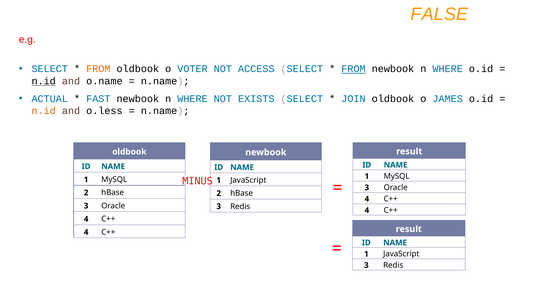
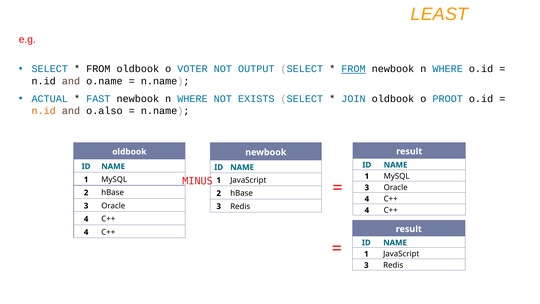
FALSE: FALSE -> LEAST
FROM at (98, 69) colour: orange -> black
ACCESS: ACCESS -> OUTPUT
n.id at (44, 81) underline: present -> none
JAMES: JAMES -> PROOT
o.less: o.less -> o.also
